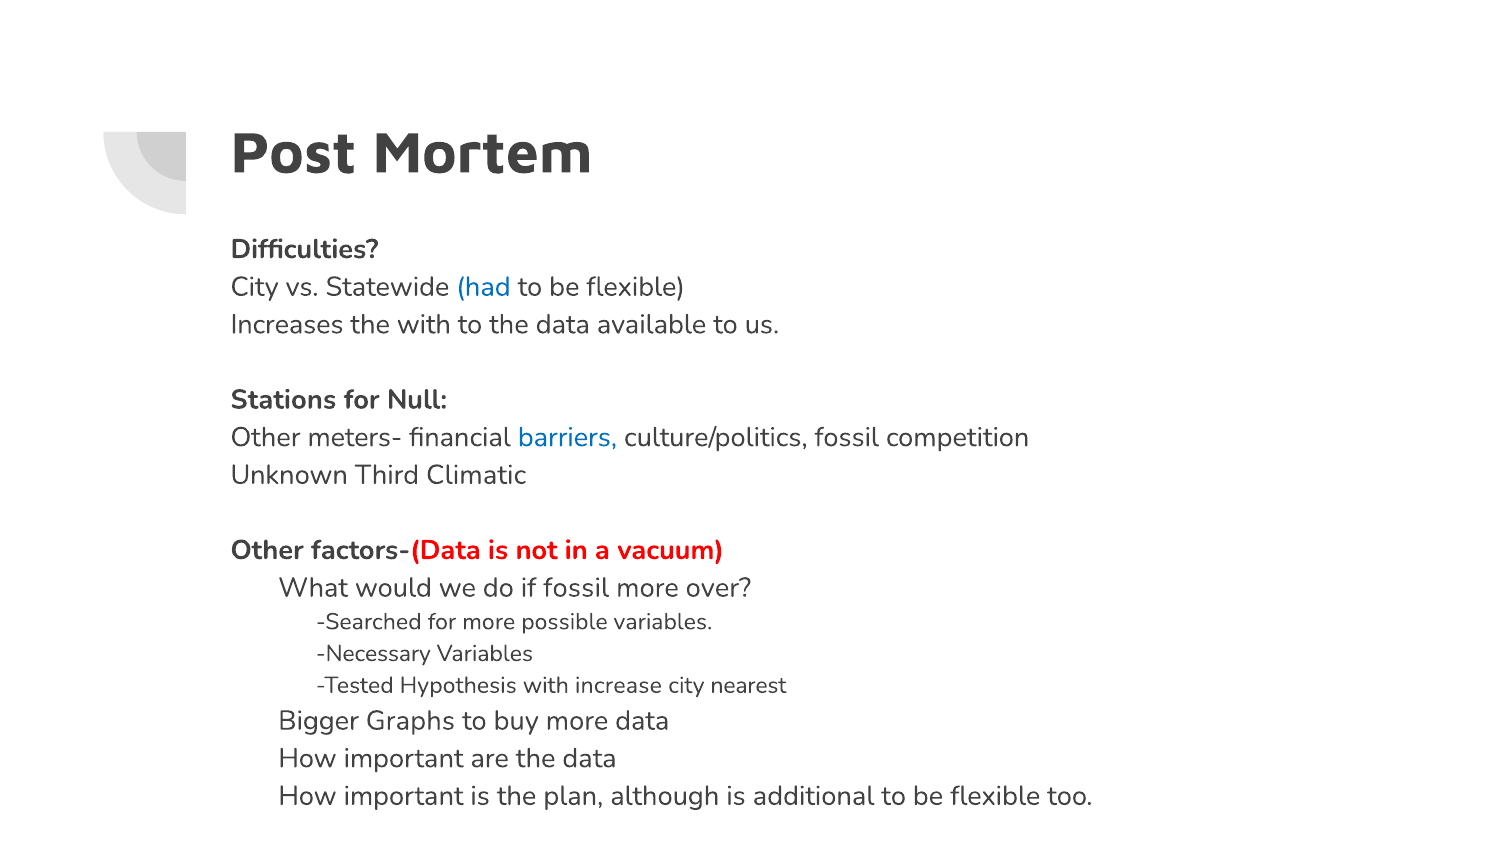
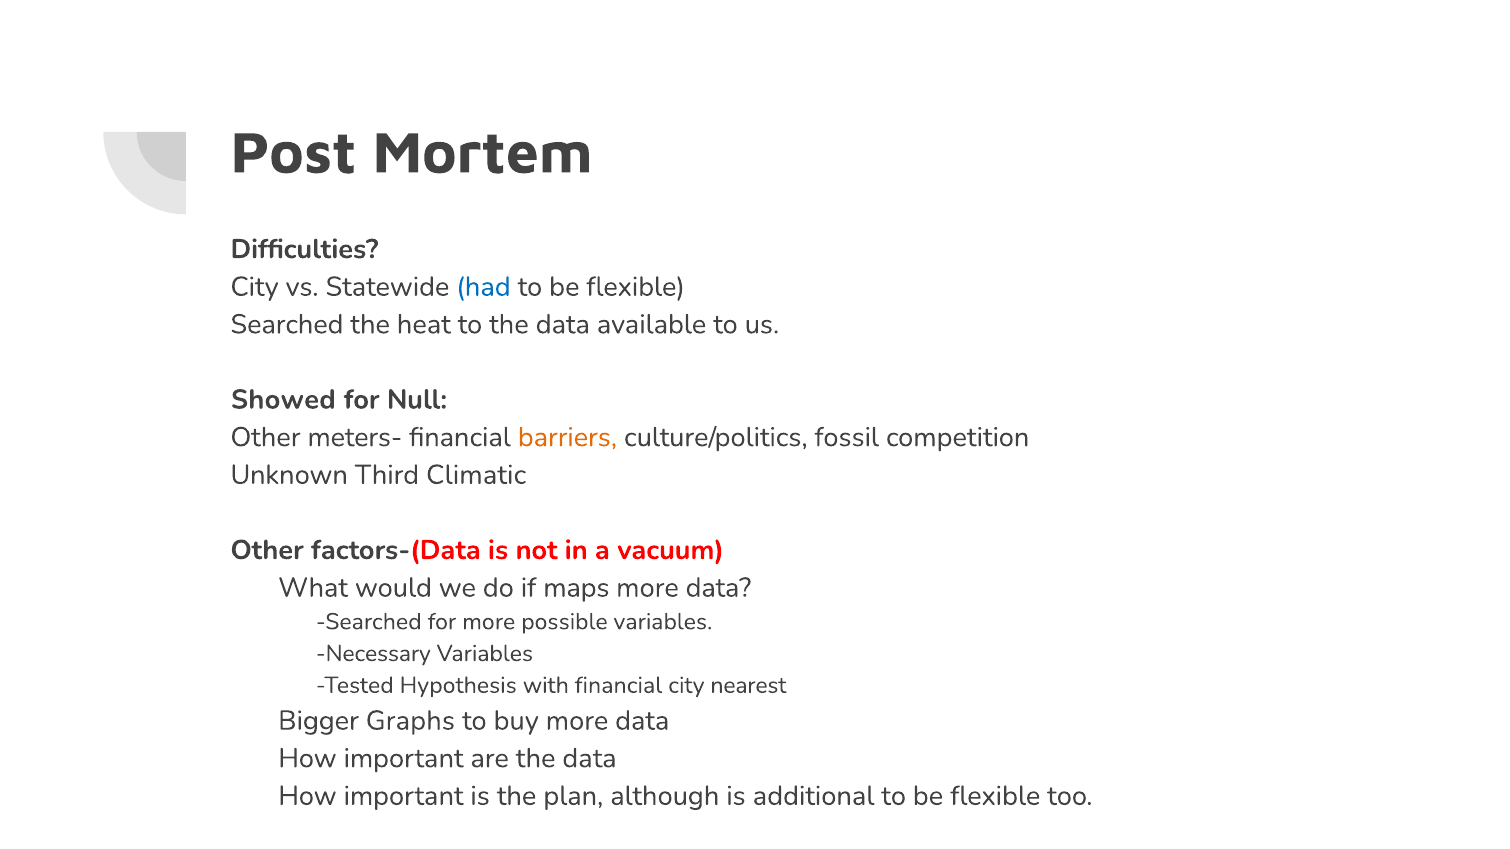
Increases at (287, 325): Increases -> Searched
the with: with -> heat
Stations: Stations -> Showed
barriers colour: blue -> orange
if fossil: fossil -> maps
over at (718, 588): over -> data
with increase: increase -> financial
